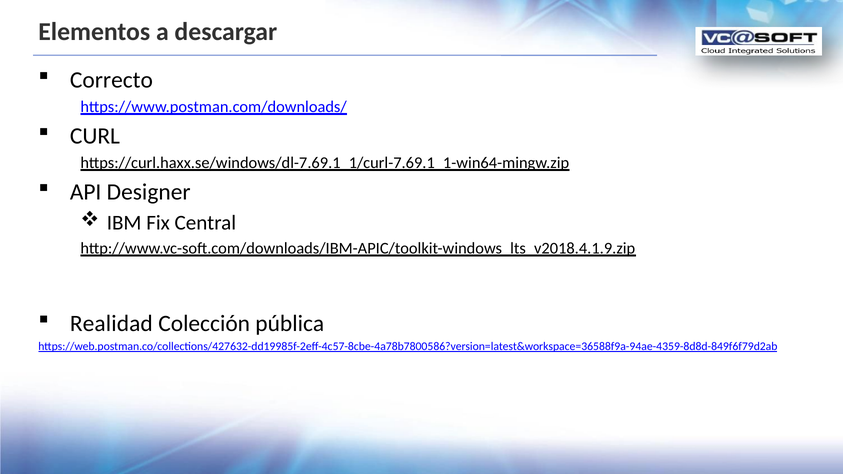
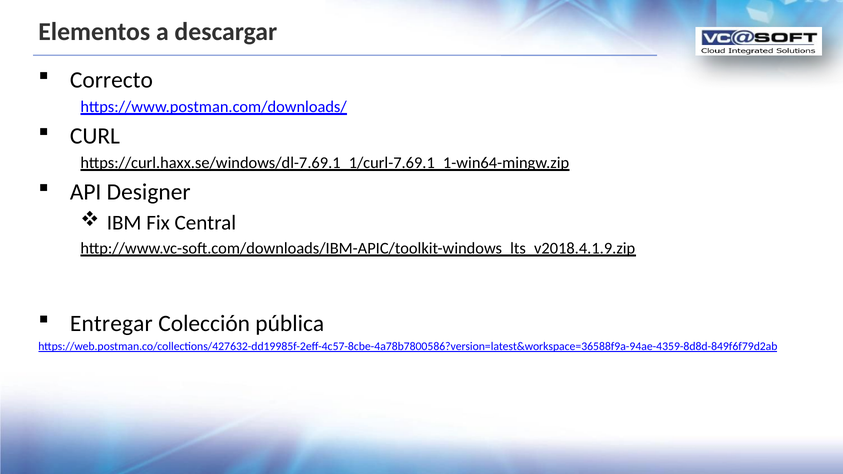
Realidad: Realidad -> Entregar
